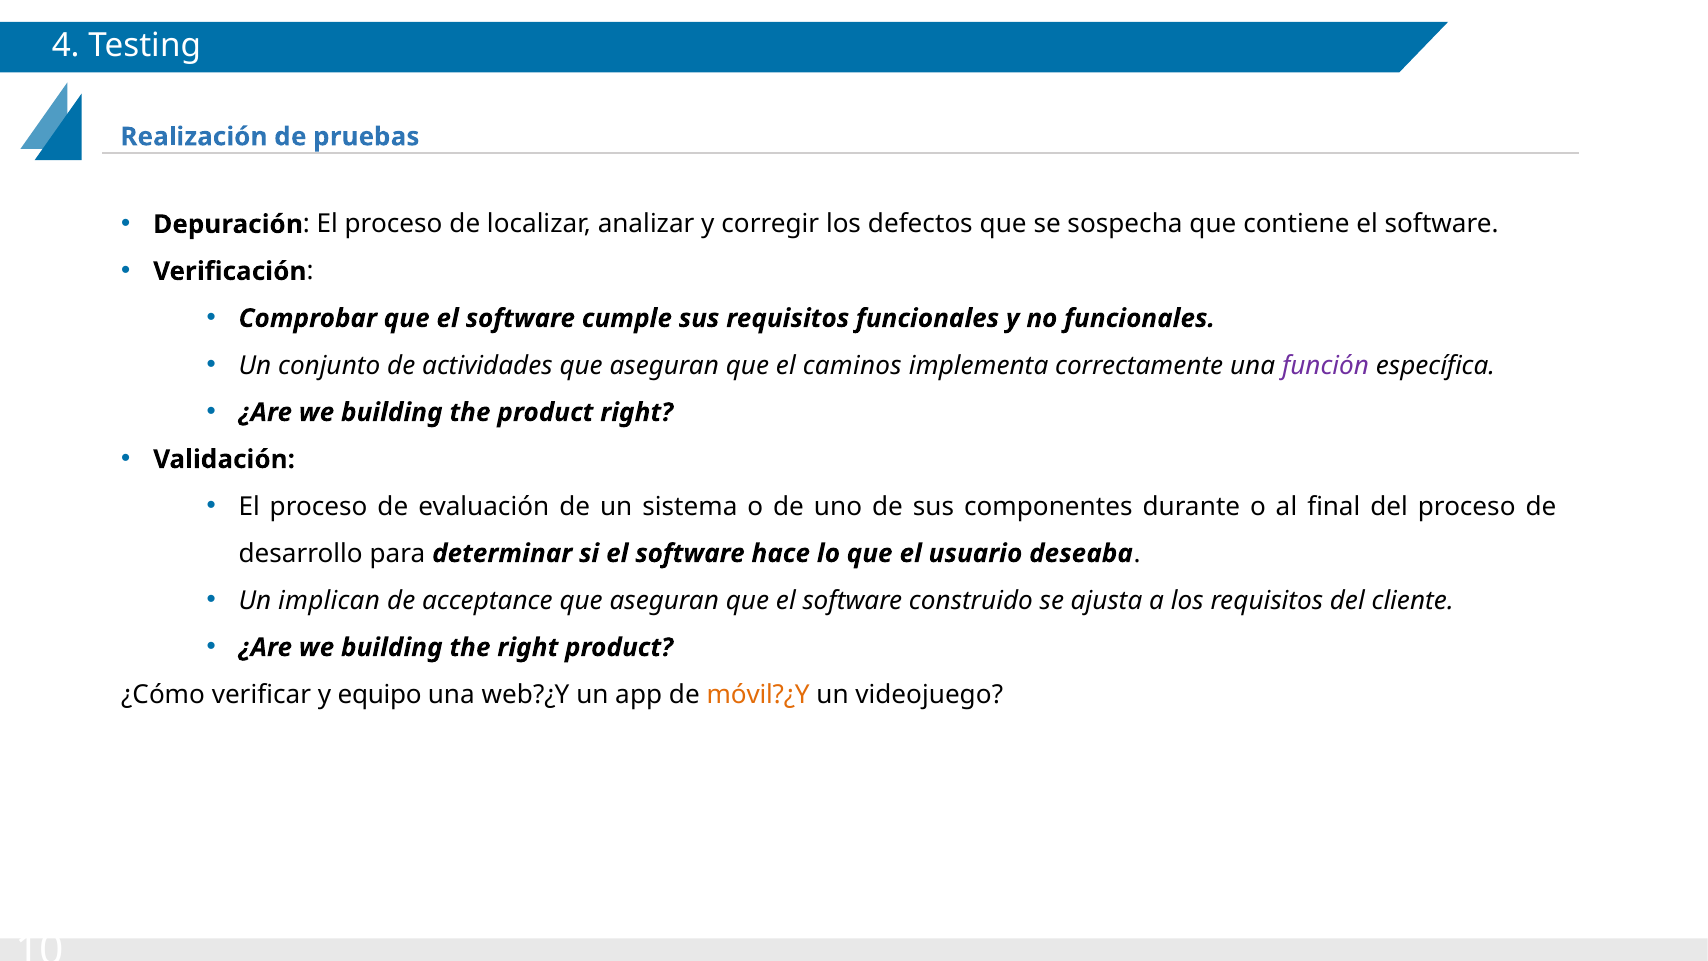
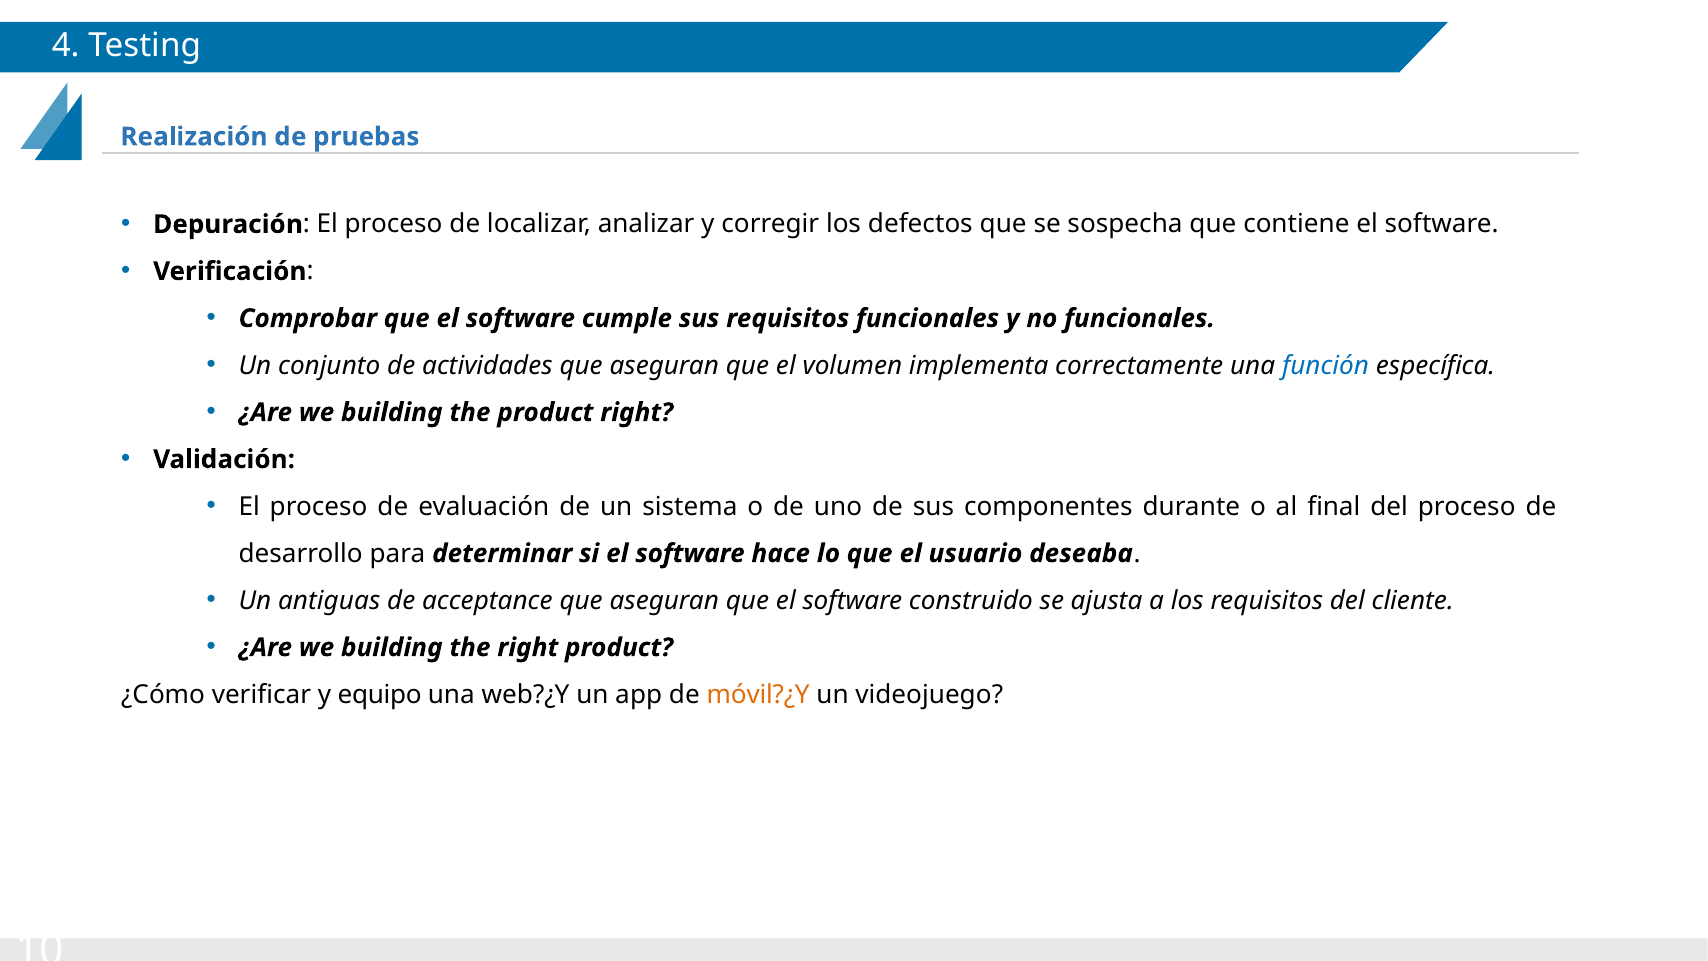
caminos: caminos -> volumen
función colour: purple -> blue
implican: implican -> antiguas
